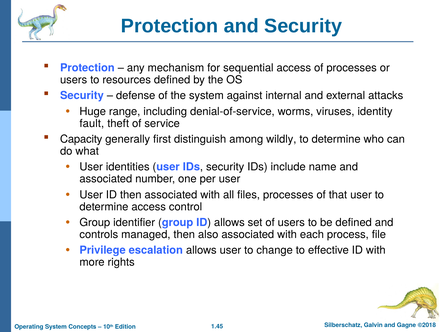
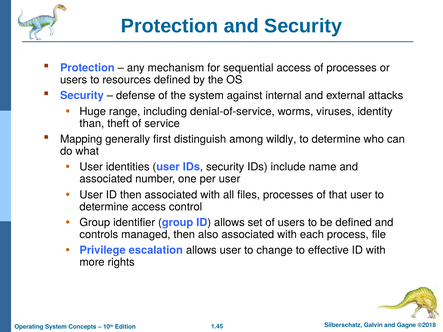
fault: fault -> than
Capacity: Capacity -> Mapping
